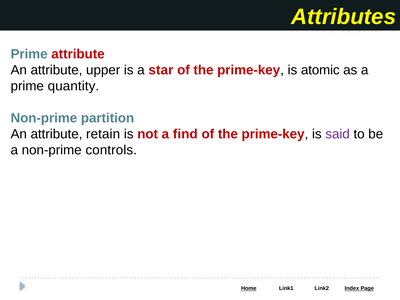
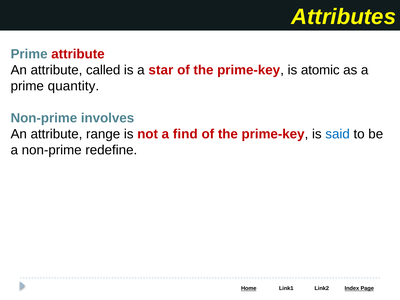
upper: upper -> called
partition: partition -> involves
retain: retain -> range
said colour: purple -> blue
controls: controls -> redefine
